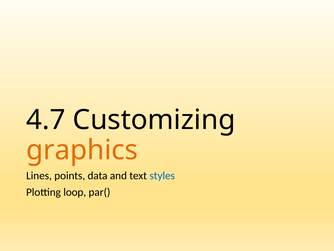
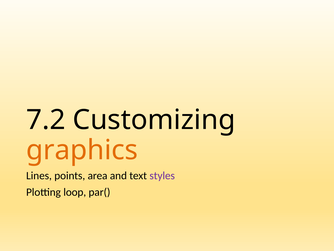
4.7: 4.7 -> 7.2
data: data -> area
styles colour: blue -> purple
